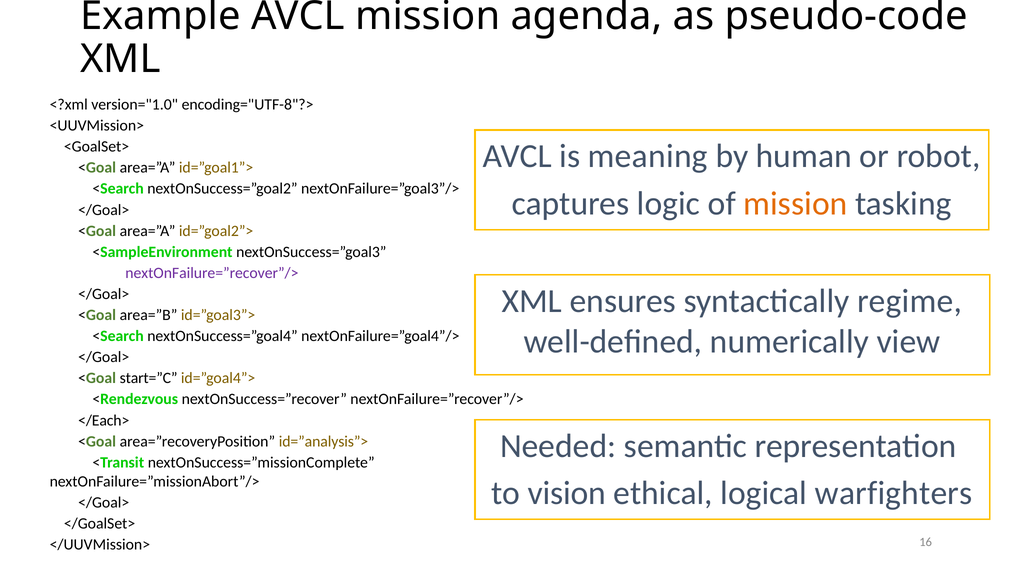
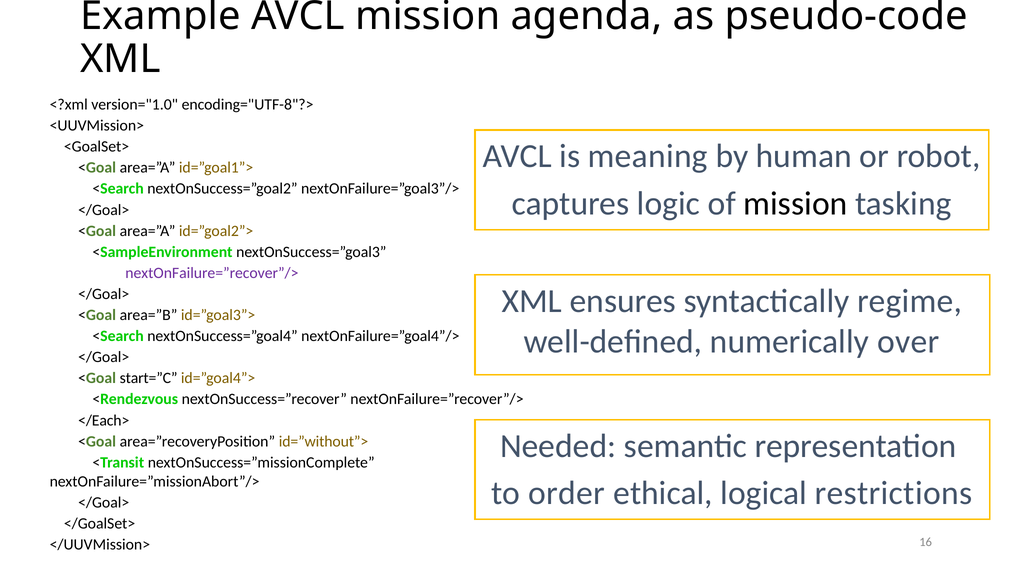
mission at (795, 203) colour: orange -> black
view: view -> over
id=”analysis”>: id=”analysis”> -> id=”without”>
vision: vision -> order
warfighters: warfighters -> restrictions
